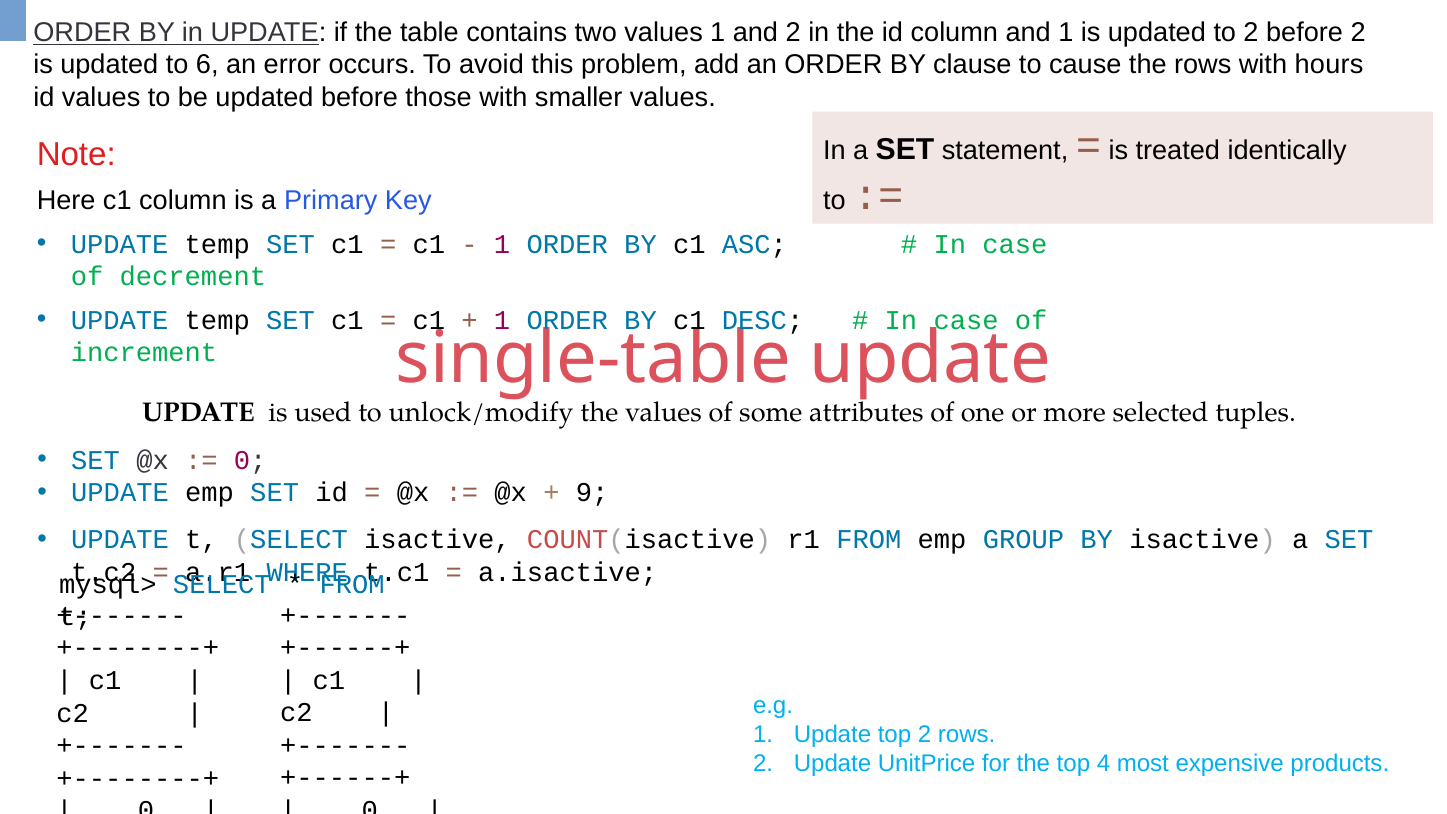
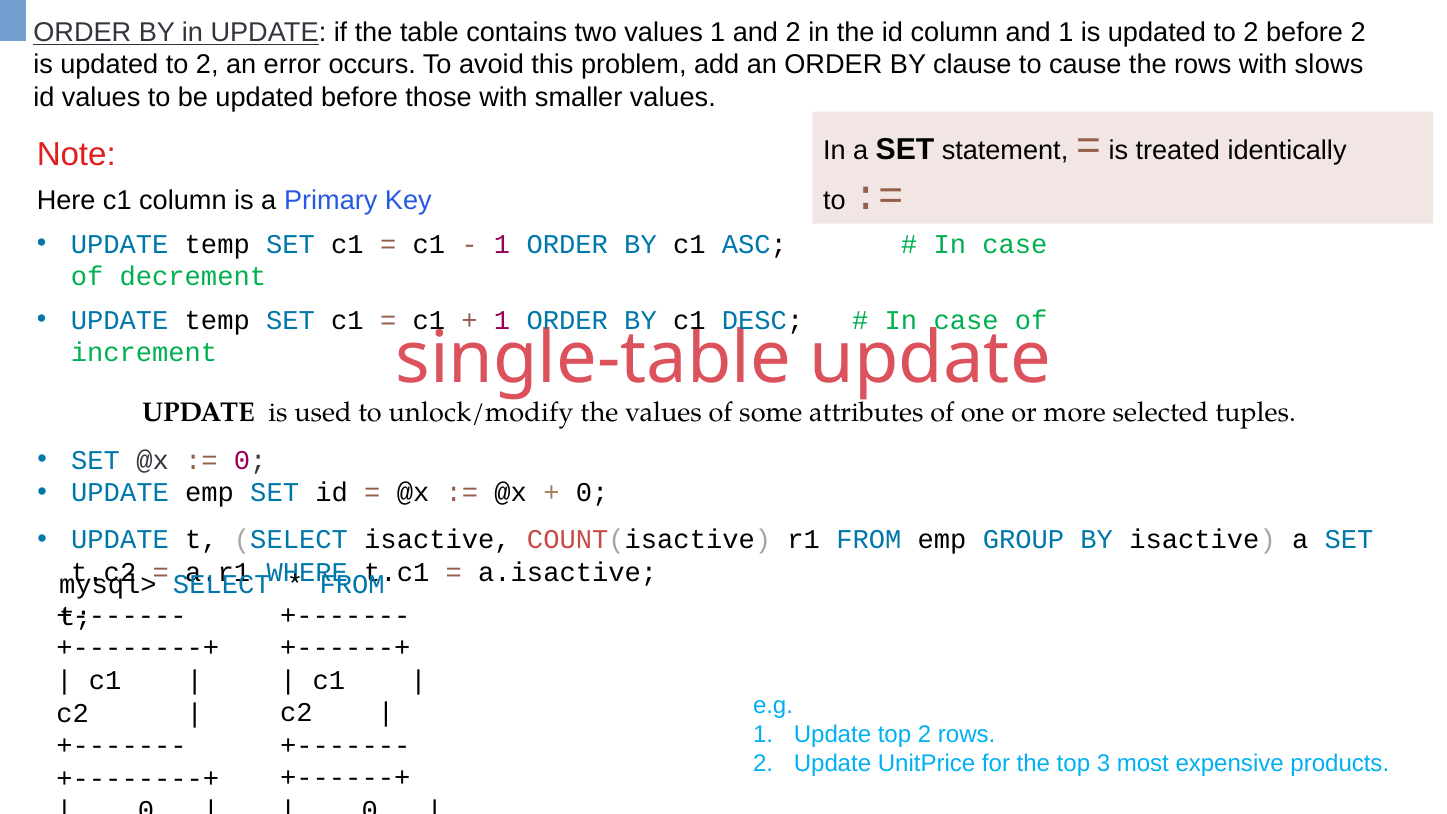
6 at (207, 65): 6 -> 2
hours: hours -> slows
9 at (592, 493): 9 -> 0
4: 4 -> 3
